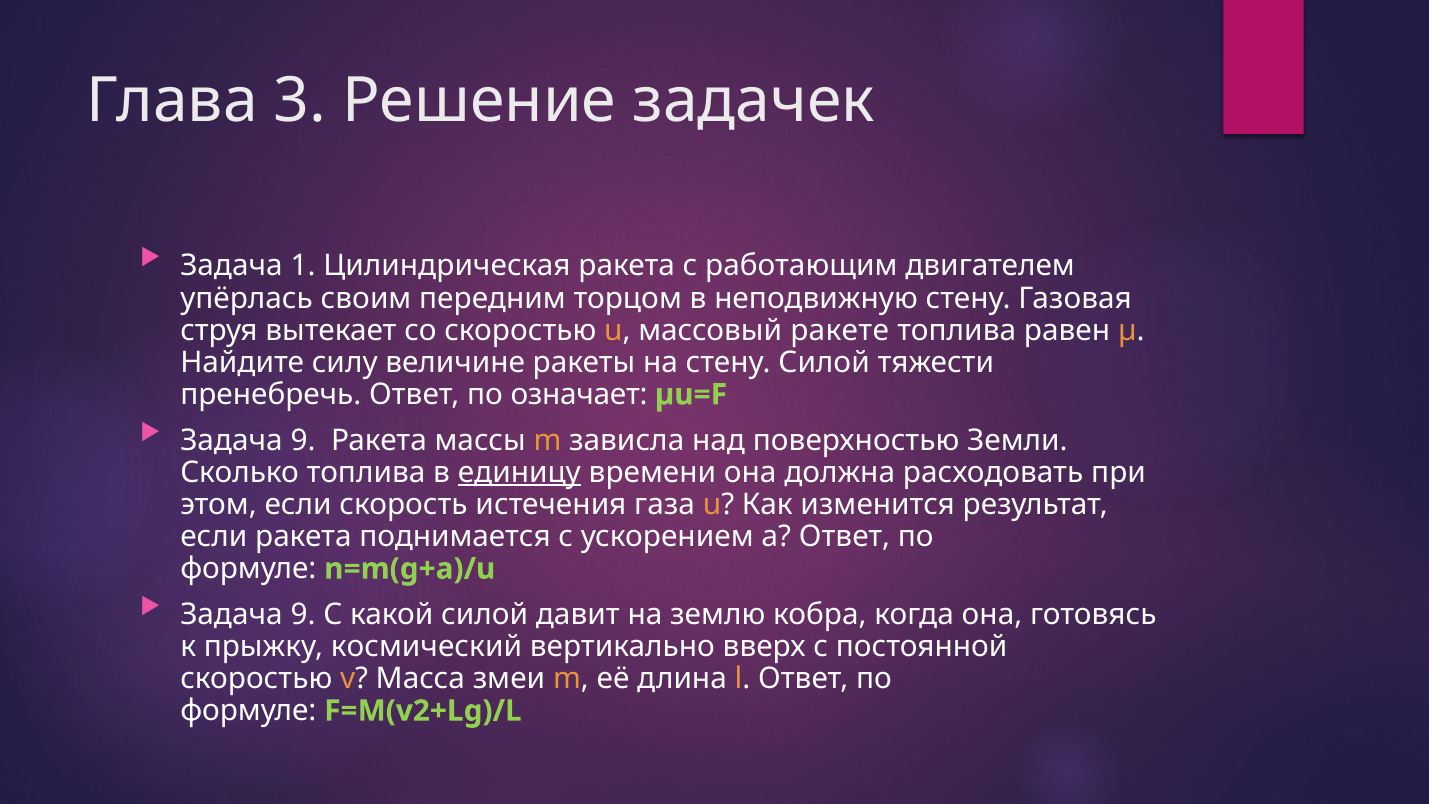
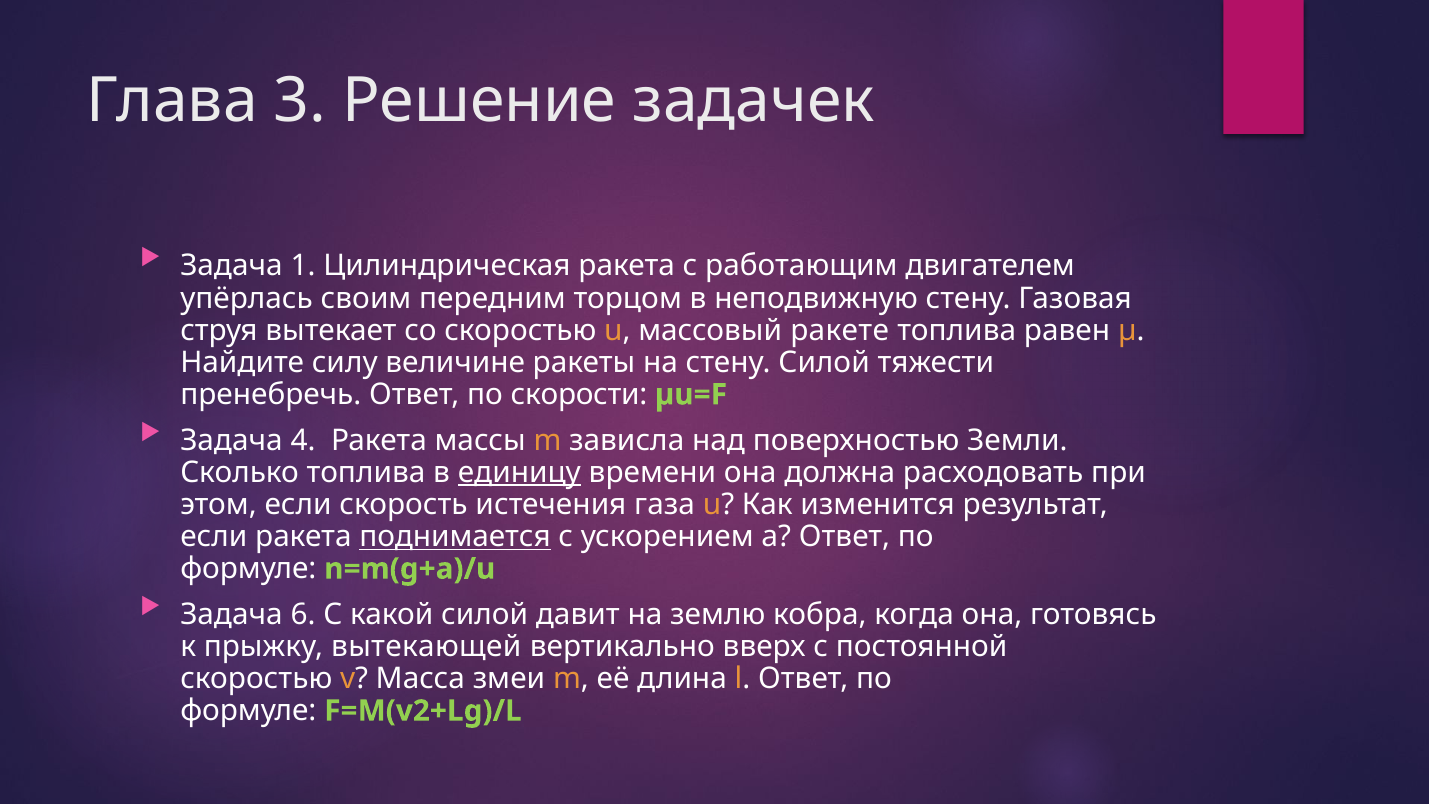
означает: означает -> скорости
9 at (303, 440): 9 -> 4
поднимается underline: none -> present
9 at (303, 614): 9 -> 6
космический: космический -> вытекающей
